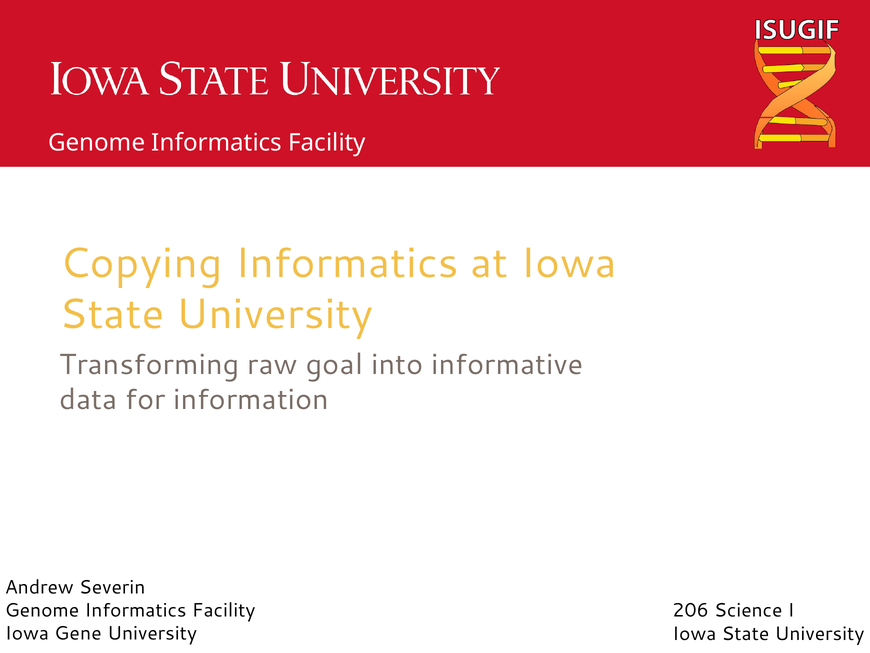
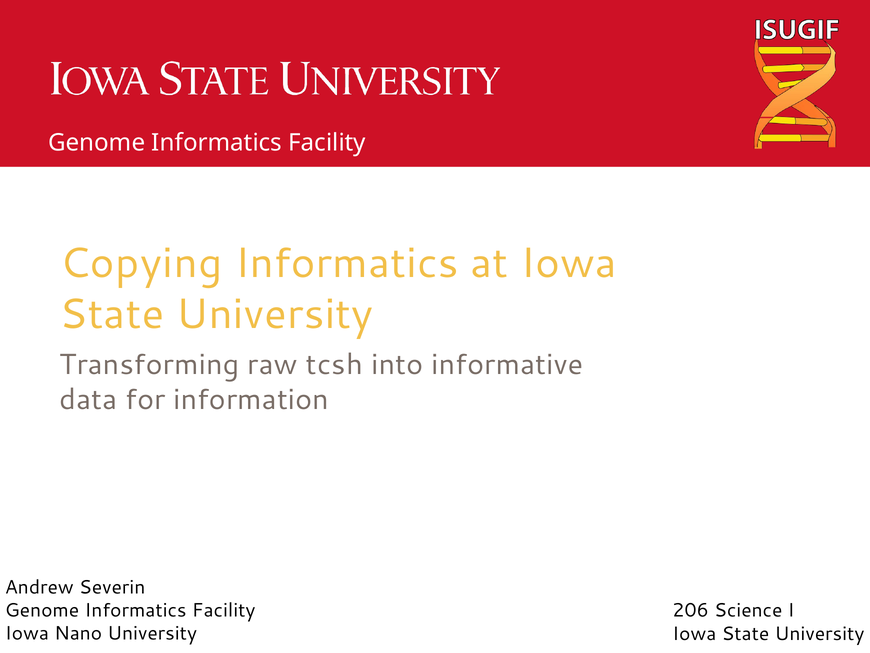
goal: goal -> tcsh
Gene: Gene -> Nano
